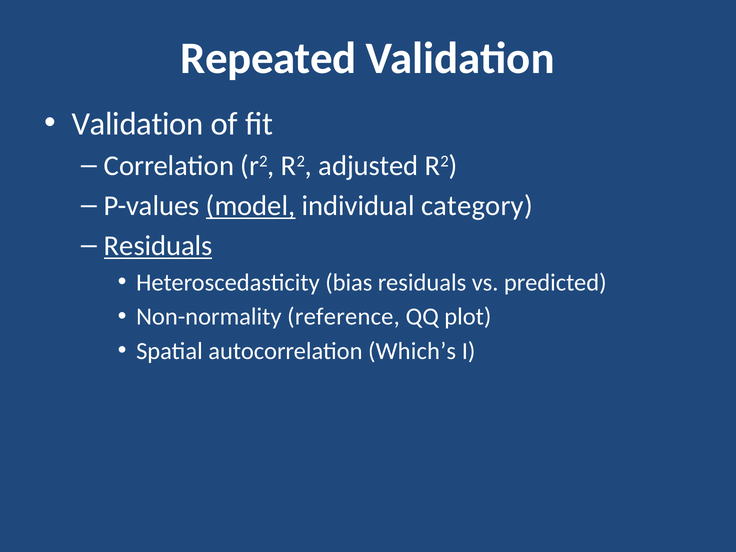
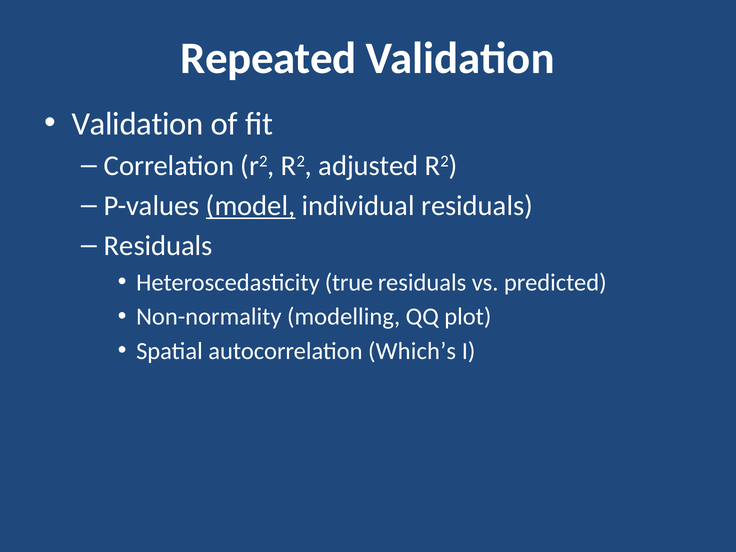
individual category: category -> residuals
Residuals at (158, 246) underline: present -> none
bias: bias -> true
reference: reference -> modelling
